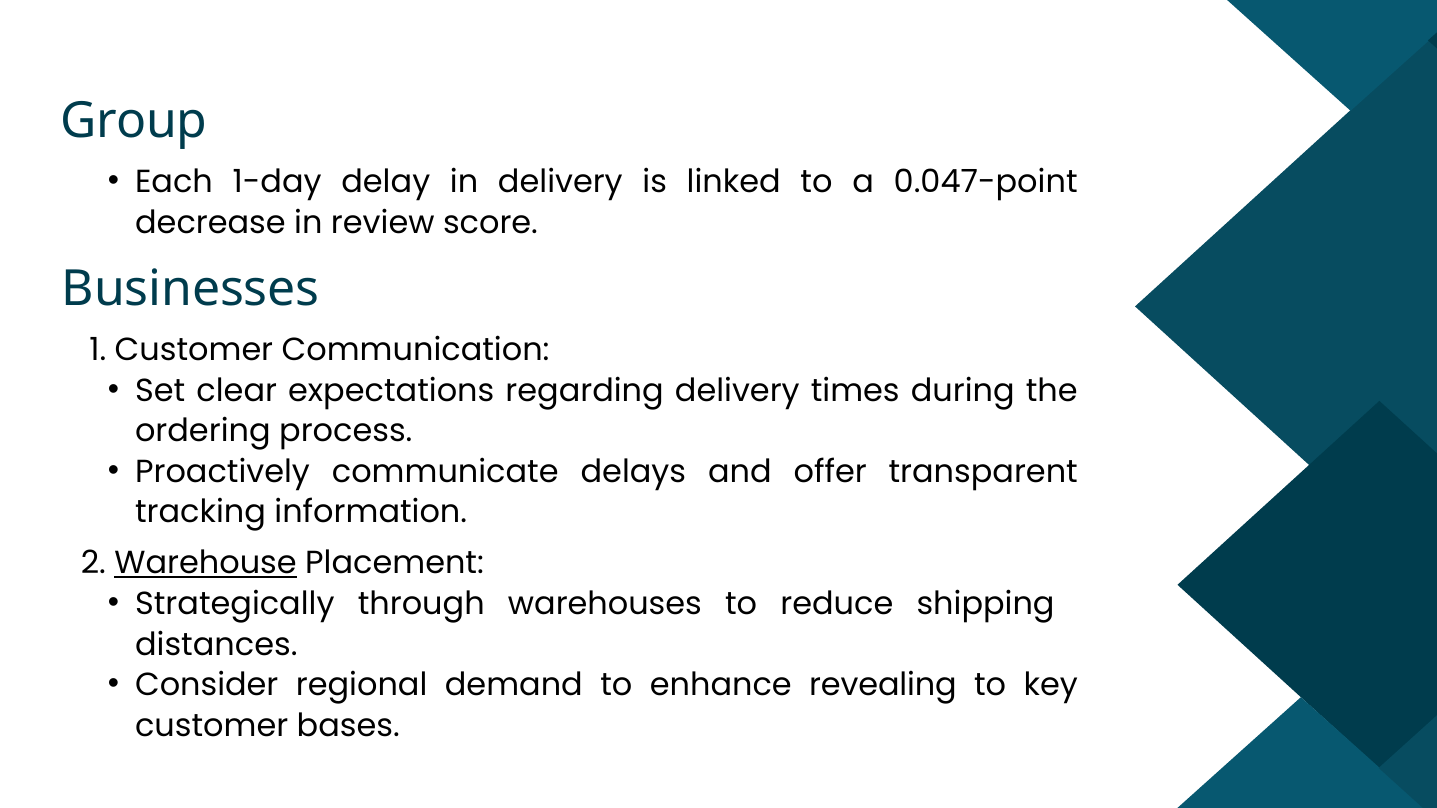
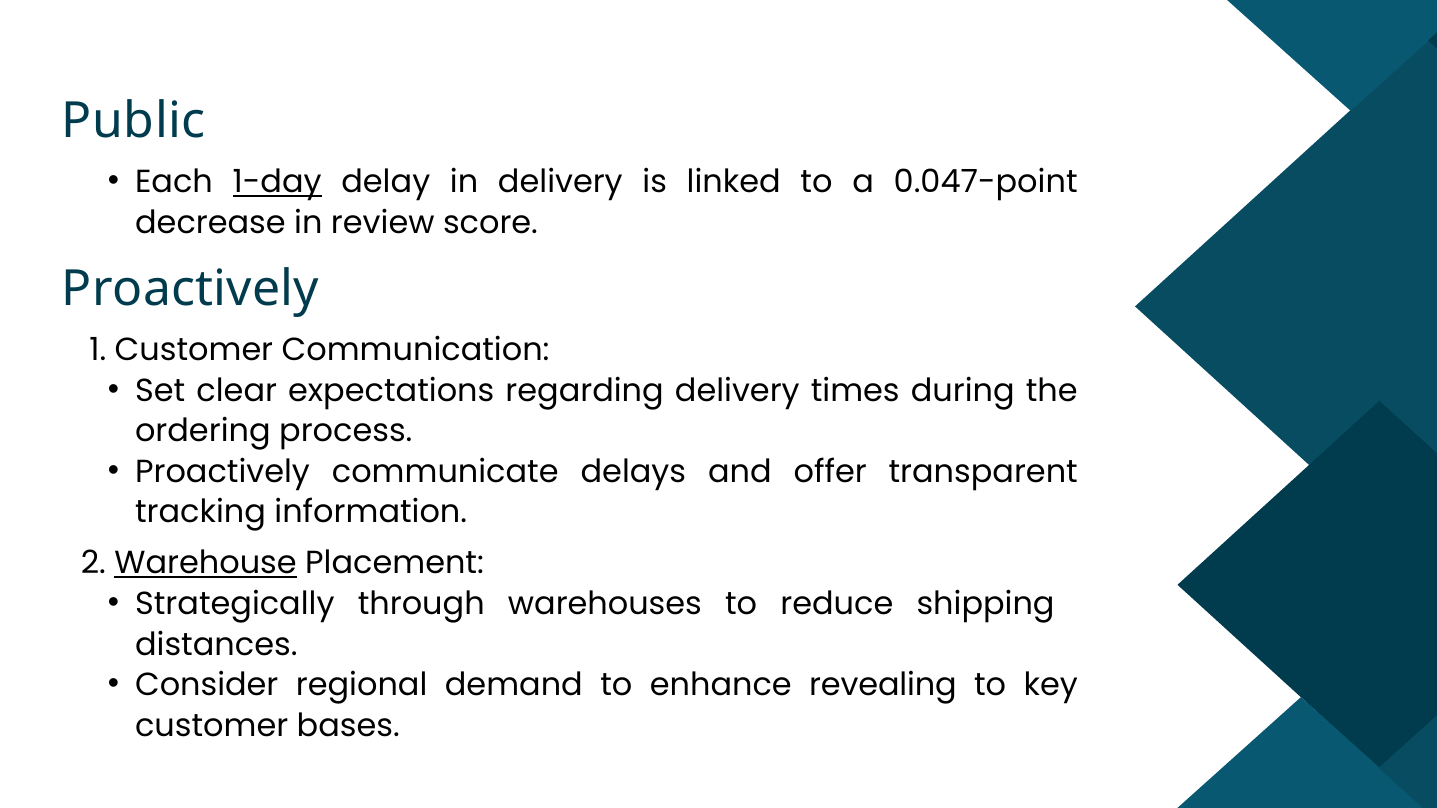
Group: Group -> Public
1-day underline: none -> present
Businesses at (191, 289): Businesses -> Proactively
